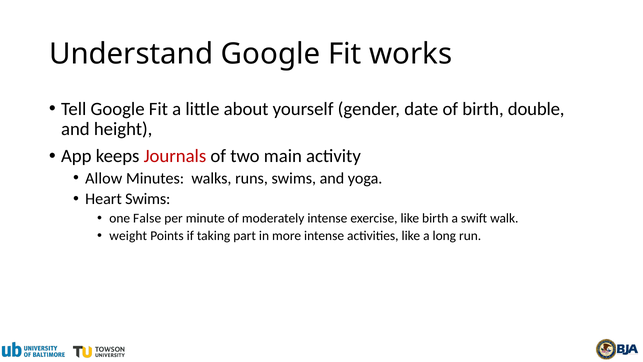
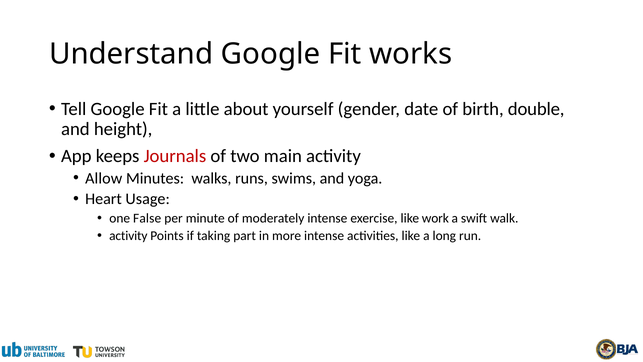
Heart Swims: Swims -> Usage
like birth: birth -> work
weight at (128, 236): weight -> activity
